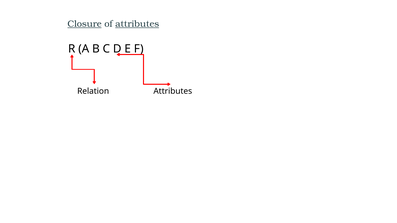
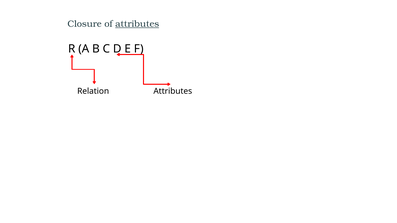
Closure underline: present -> none
